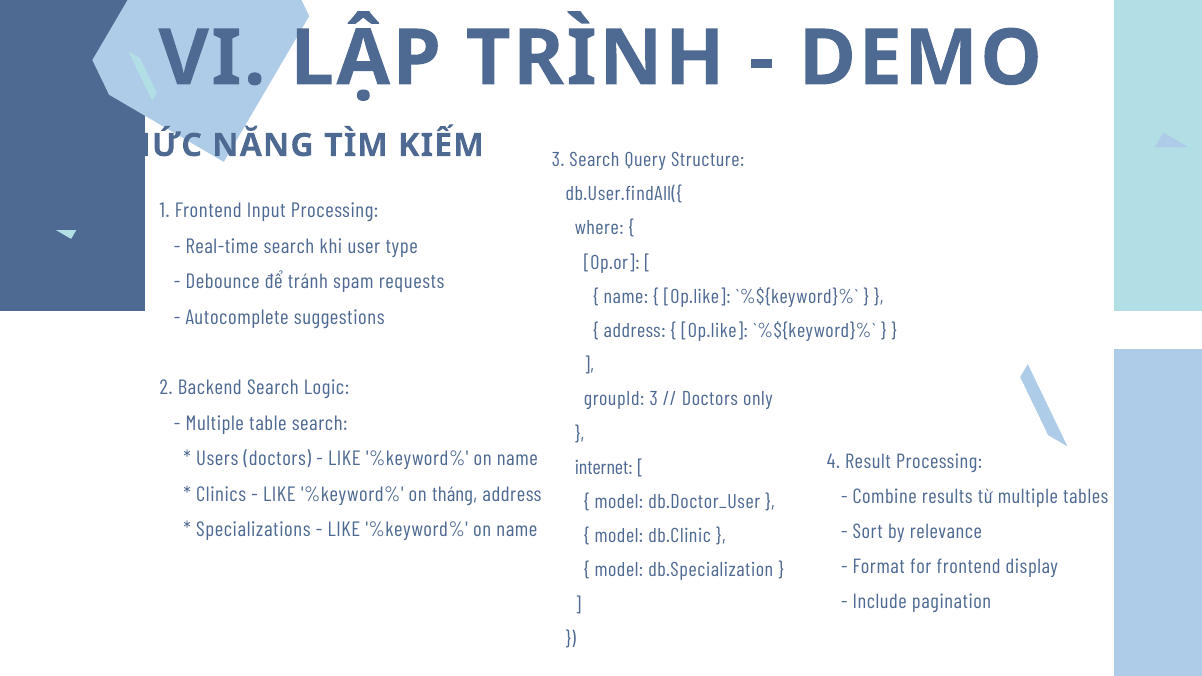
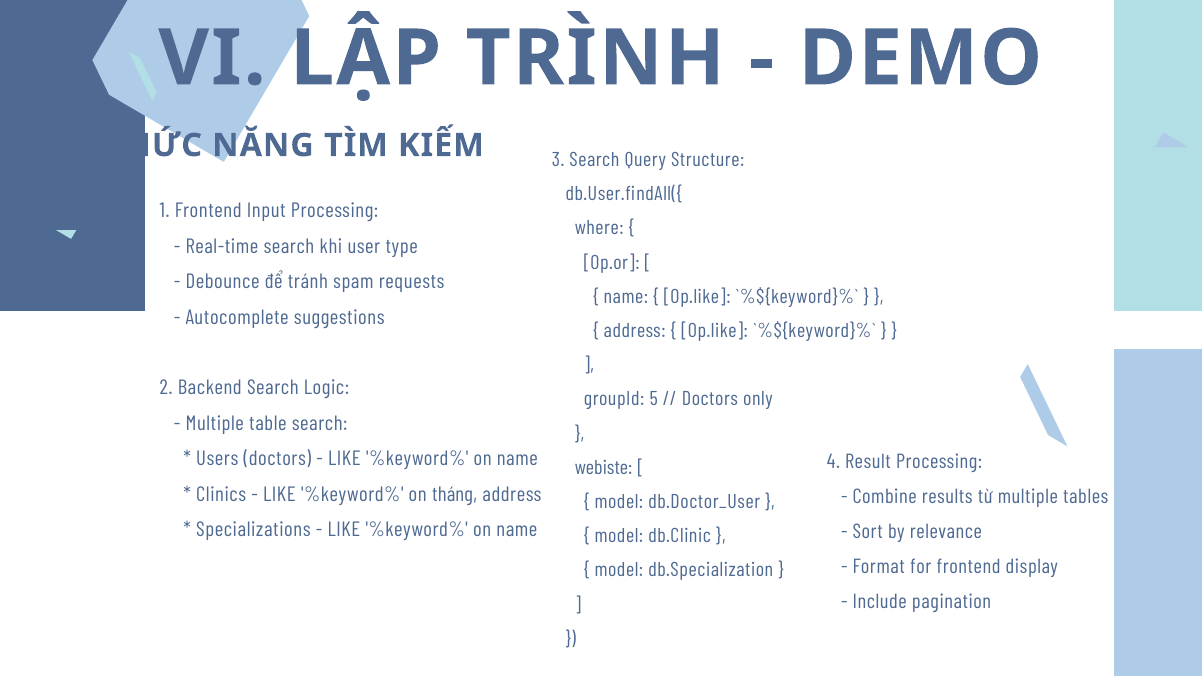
groupId 3: 3 -> 5
internet: internet -> webiste
